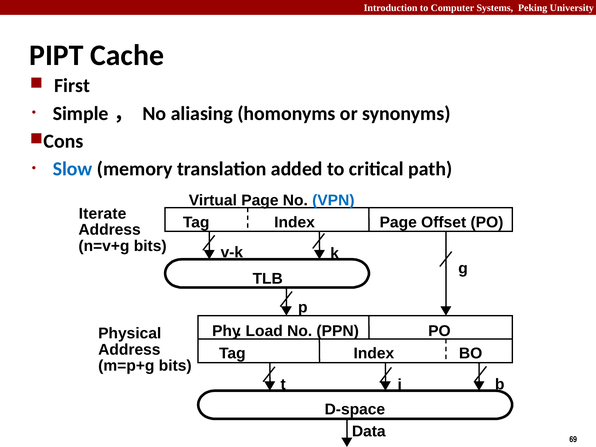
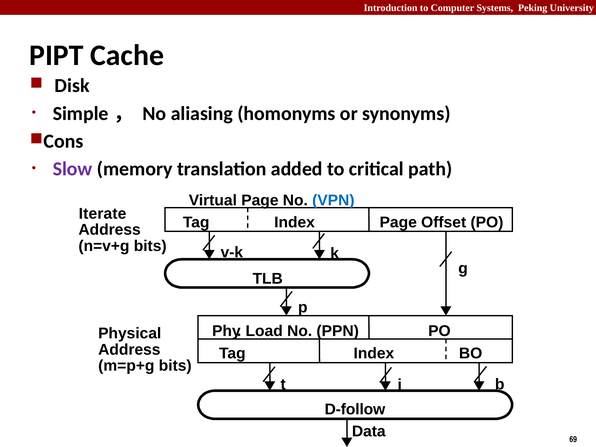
First: First -> Disk
Slow colour: blue -> purple
D-space: D-space -> D-follow
